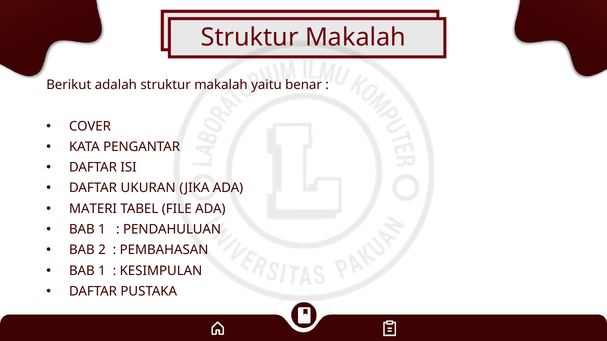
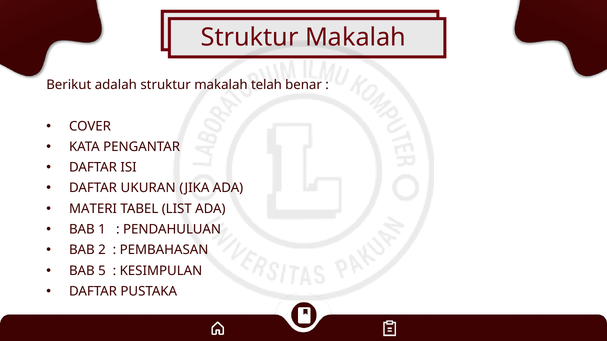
yaitu: yaitu -> telah
FILE: FILE -> LIST
1 at (102, 271): 1 -> 5
